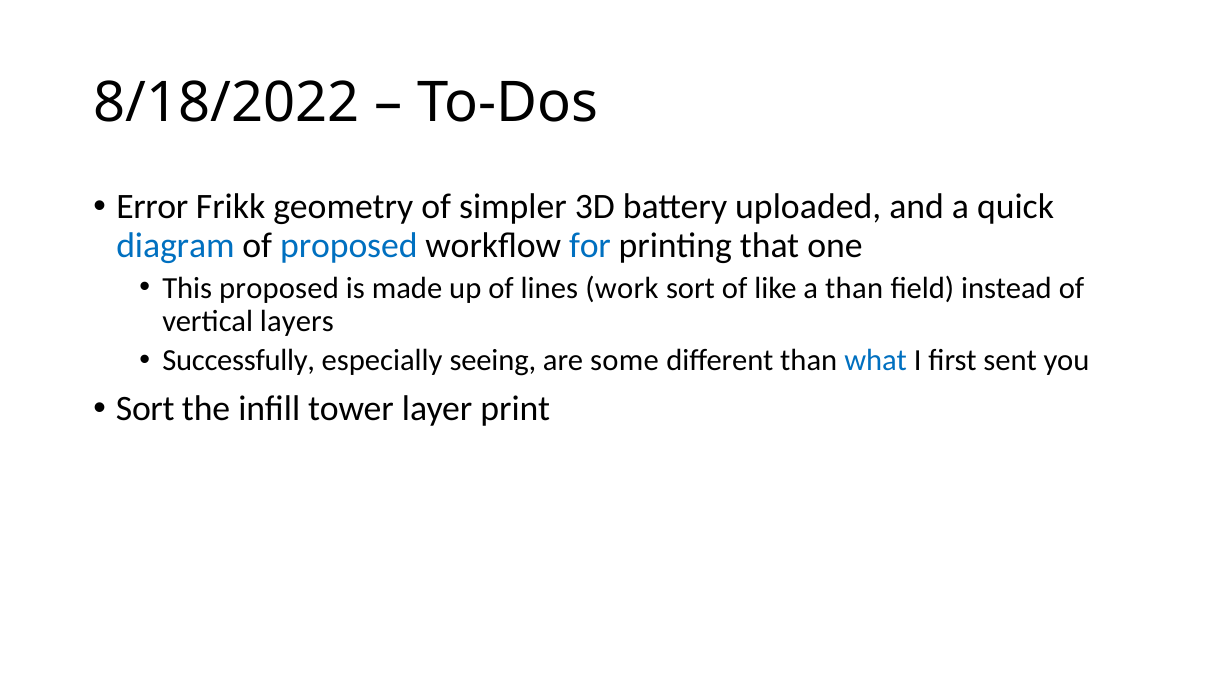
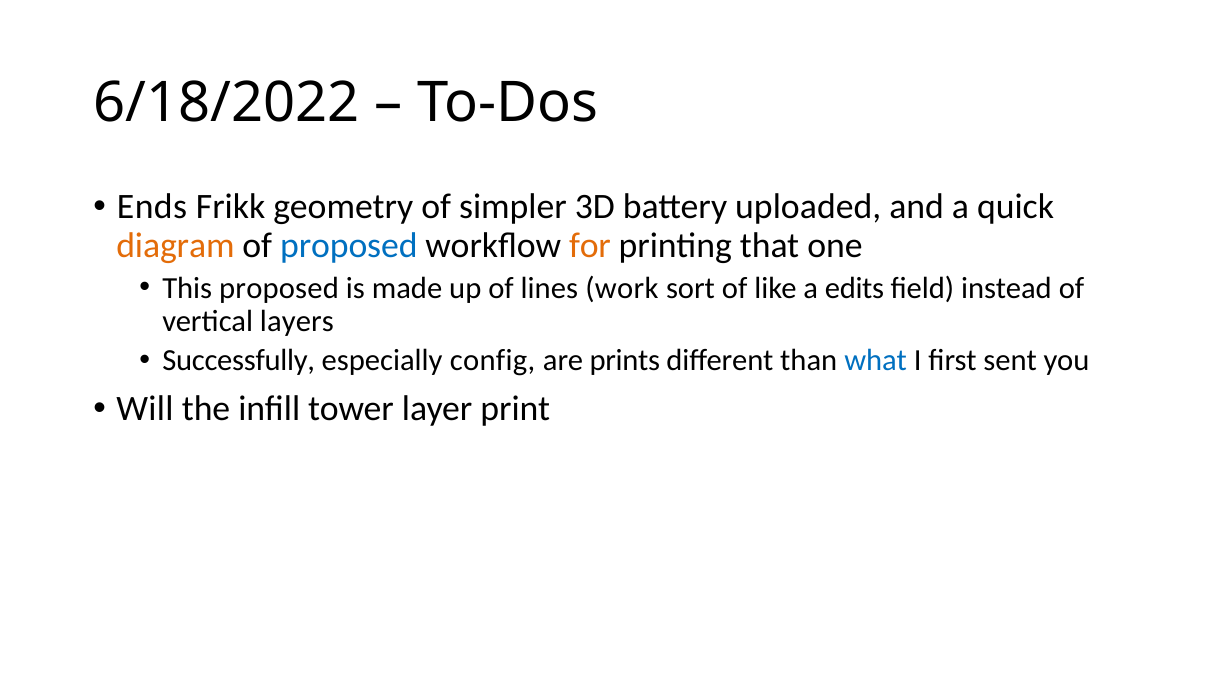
8/18/2022: 8/18/2022 -> 6/18/2022
Error: Error -> Ends
diagram colour: blue -> orange
for colour: blue -> orange
a than: than -> edits
seeing: seeing -> config
some: some -> prints
Sort at (145, 409): Sort -> Will
